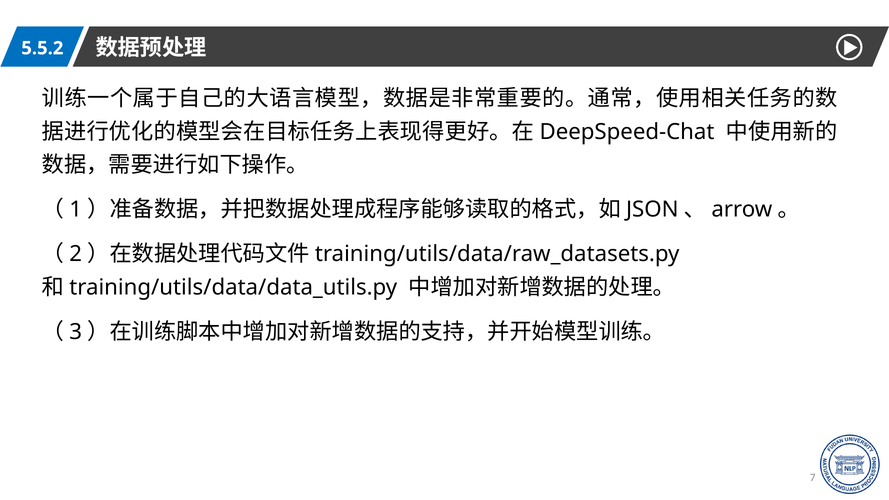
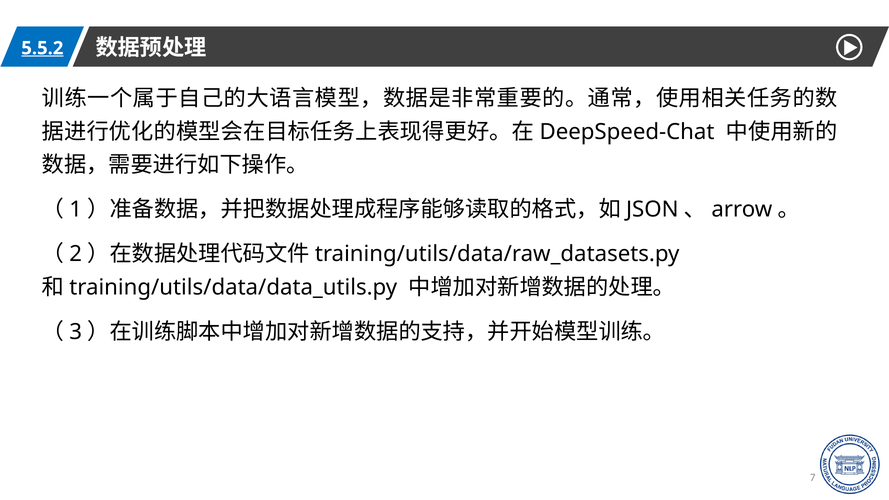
5.5.2 underline: none -> present
